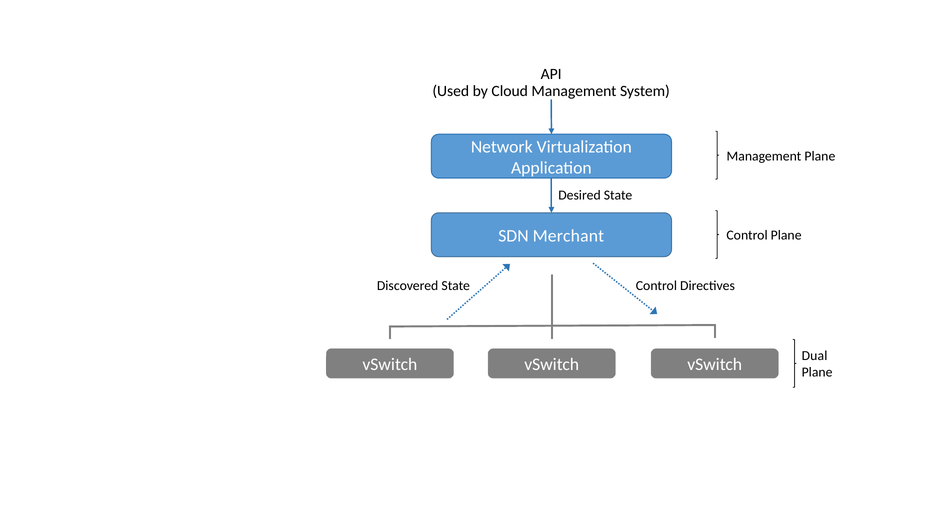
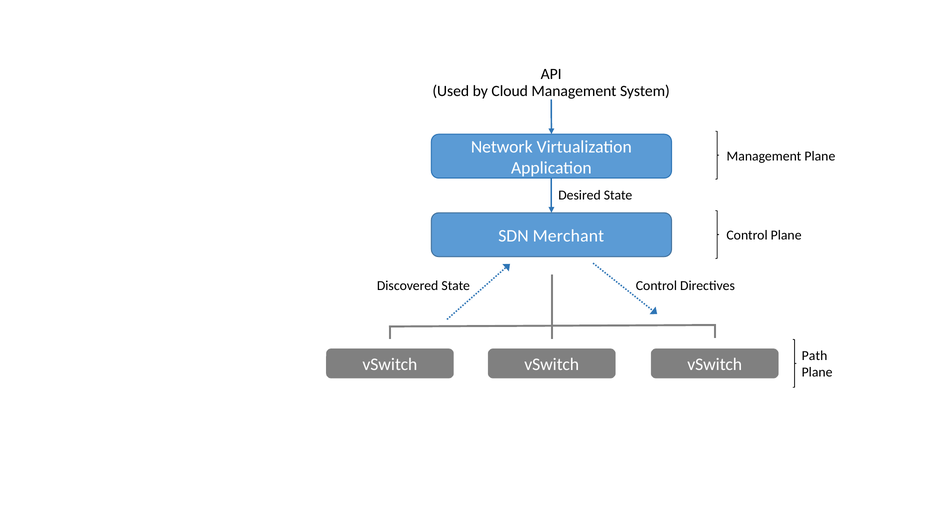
Dual: Dual -> Path
